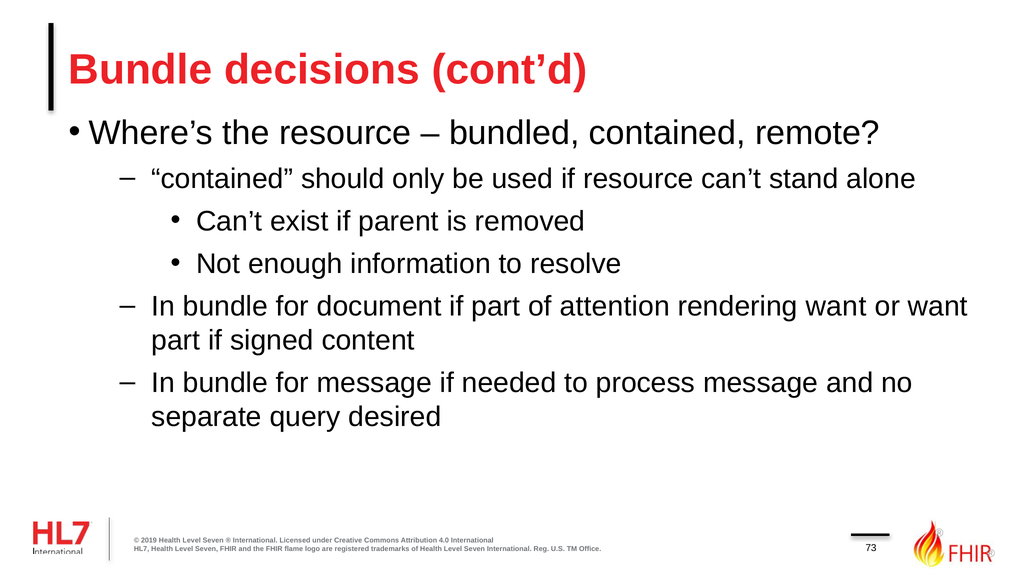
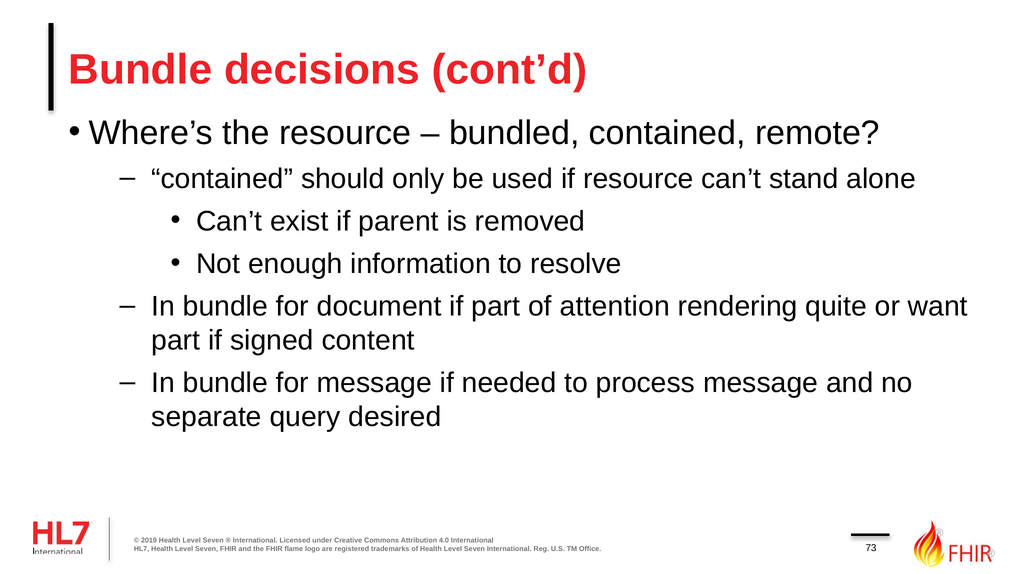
rendering want: want -> quite
